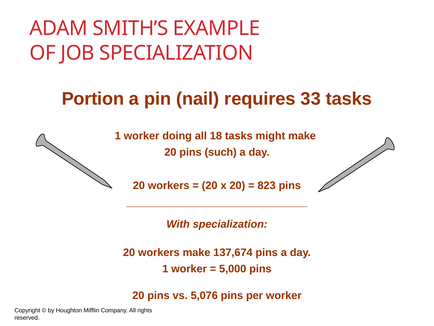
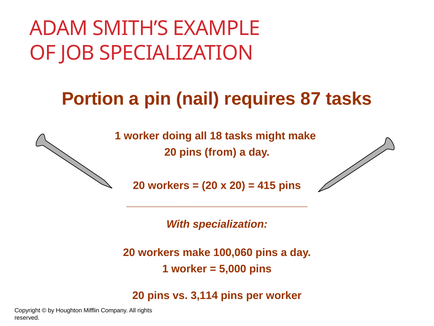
33: 33 -> 87
such: such -> from
823: 823 -> 415
137,674: 137,674 -> 100,060
5,076: 5,076 -> 3,114
